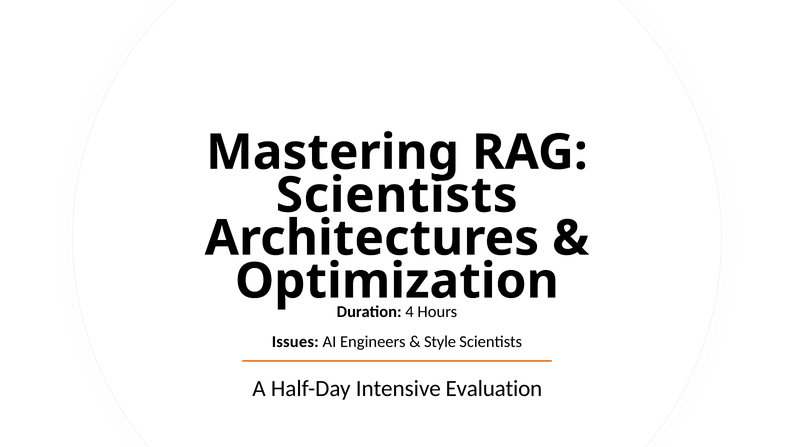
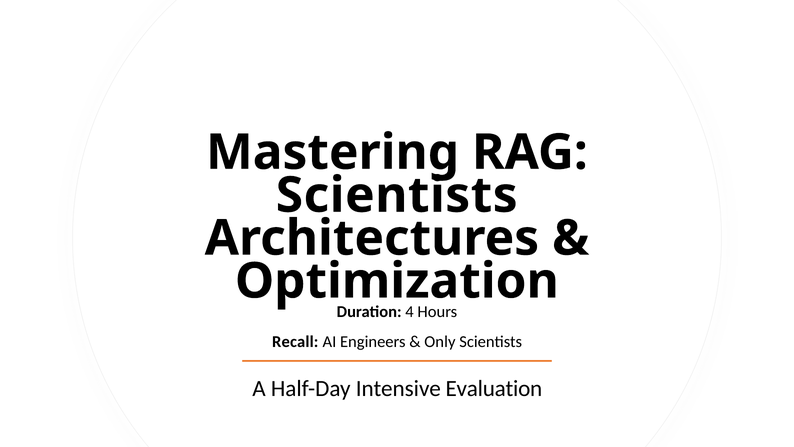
Issues: Issues -> Recall
Style: Style -> Only
